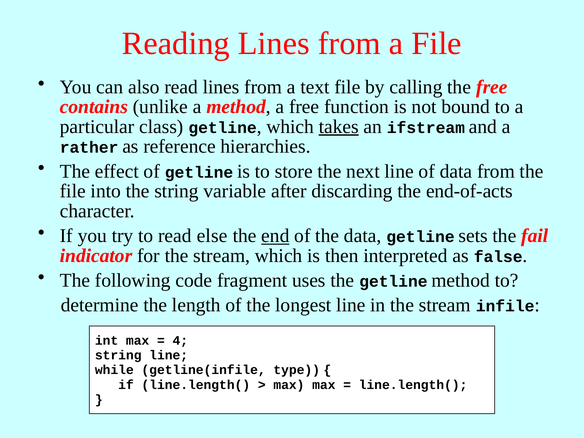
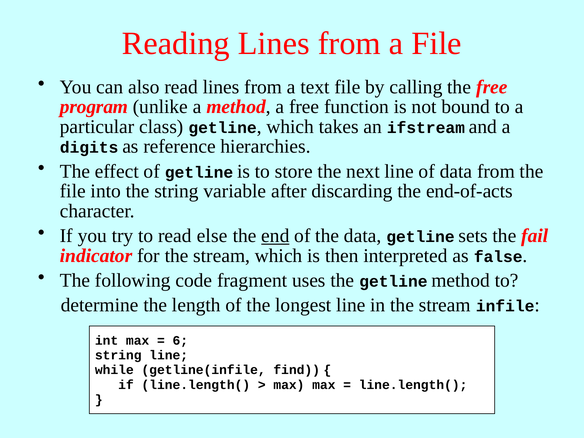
contains: contains -> program
takes underline: present -> none
rather: rather -> digits
4: 4 -> 6
type: type -> find
